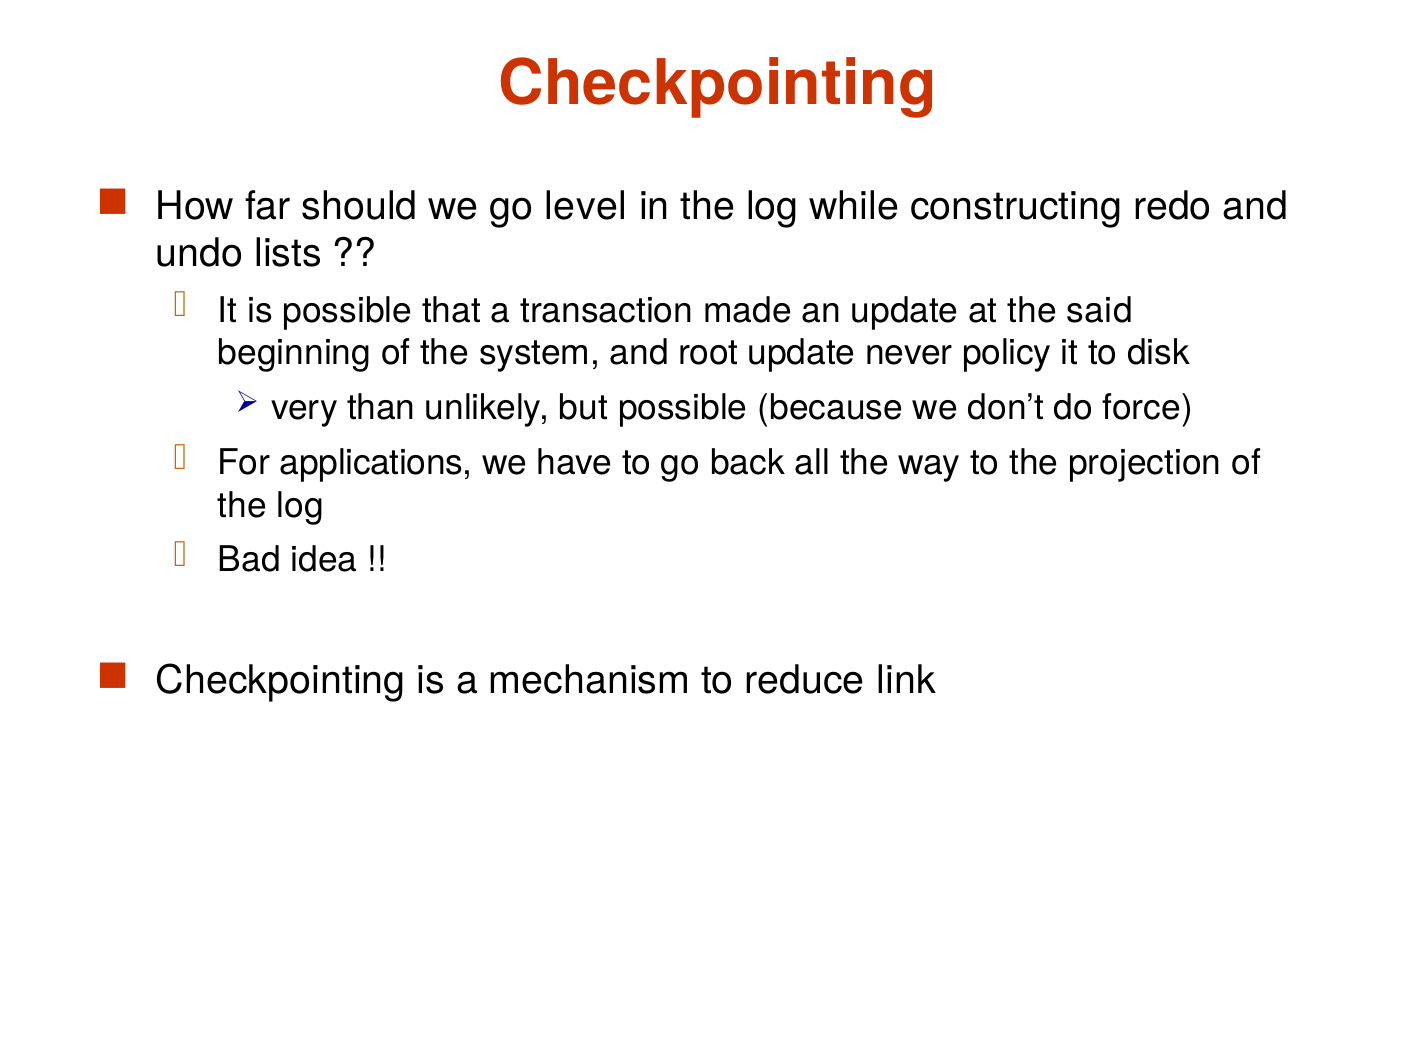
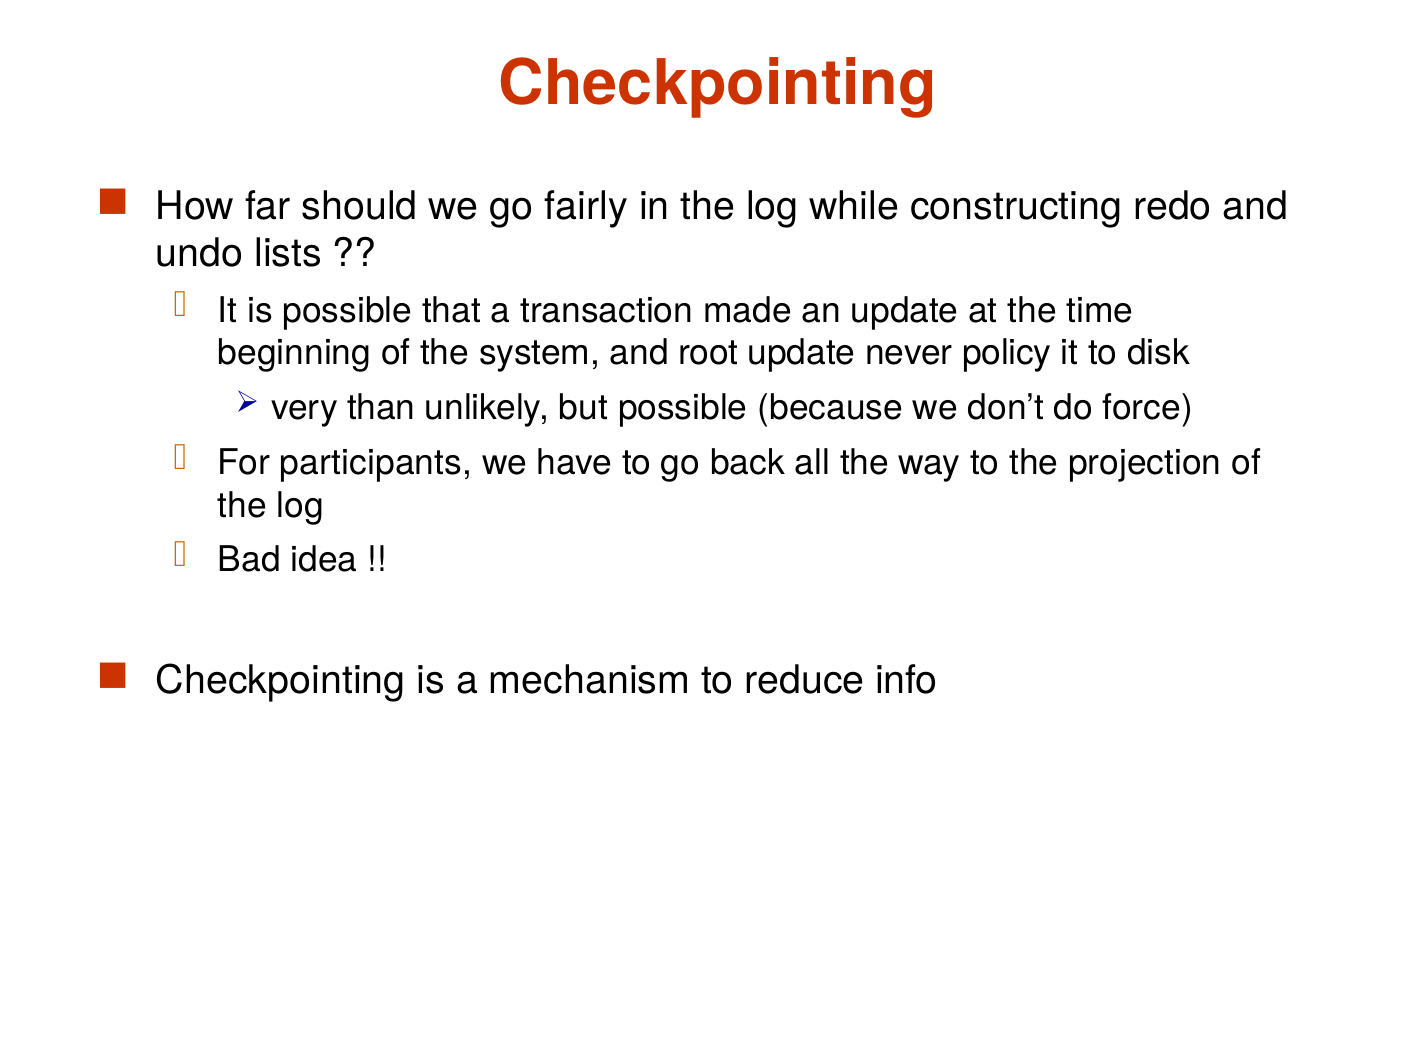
level: level -> fairly
said: said -> time
applications: applications -> participants
link: link -> info
